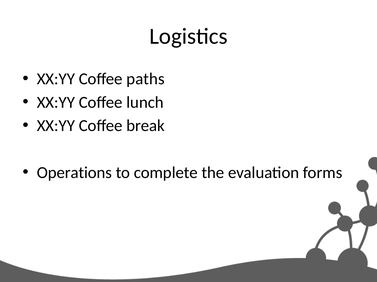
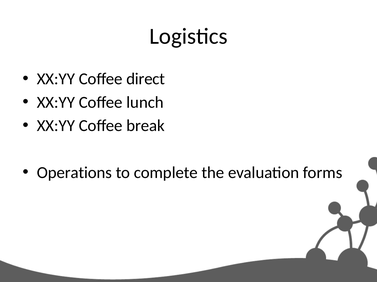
paths: paths -> direct
